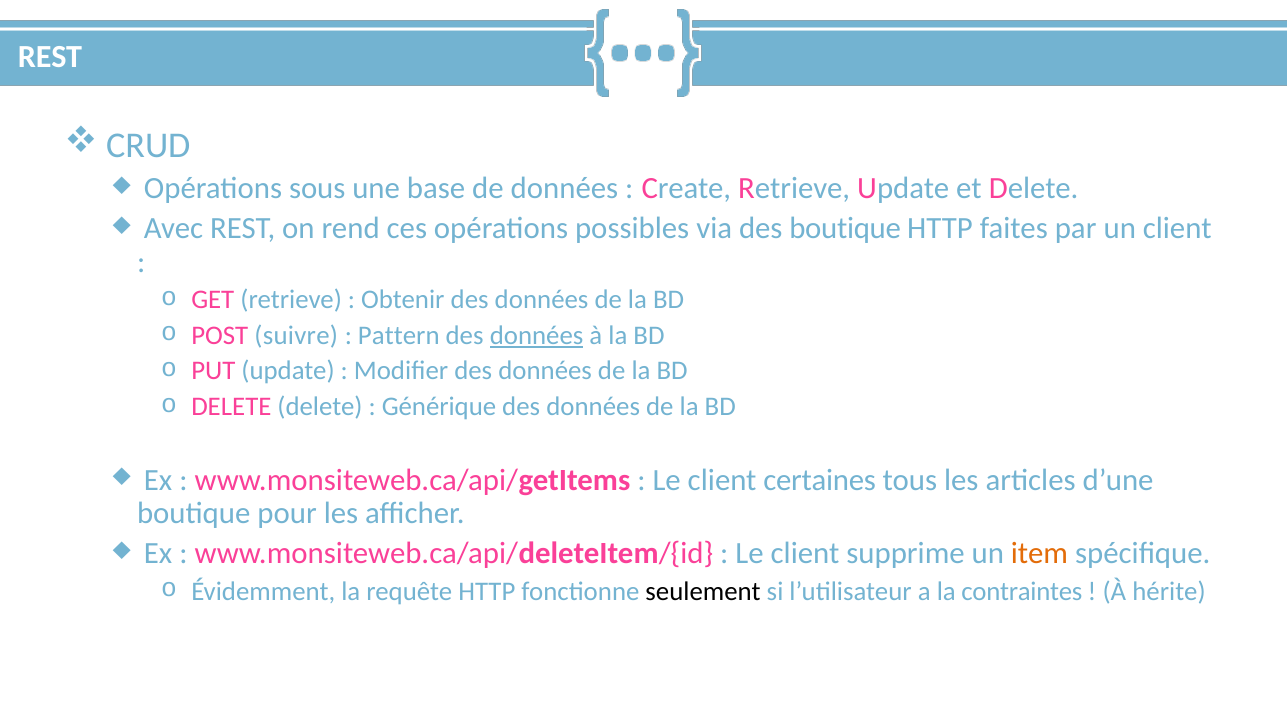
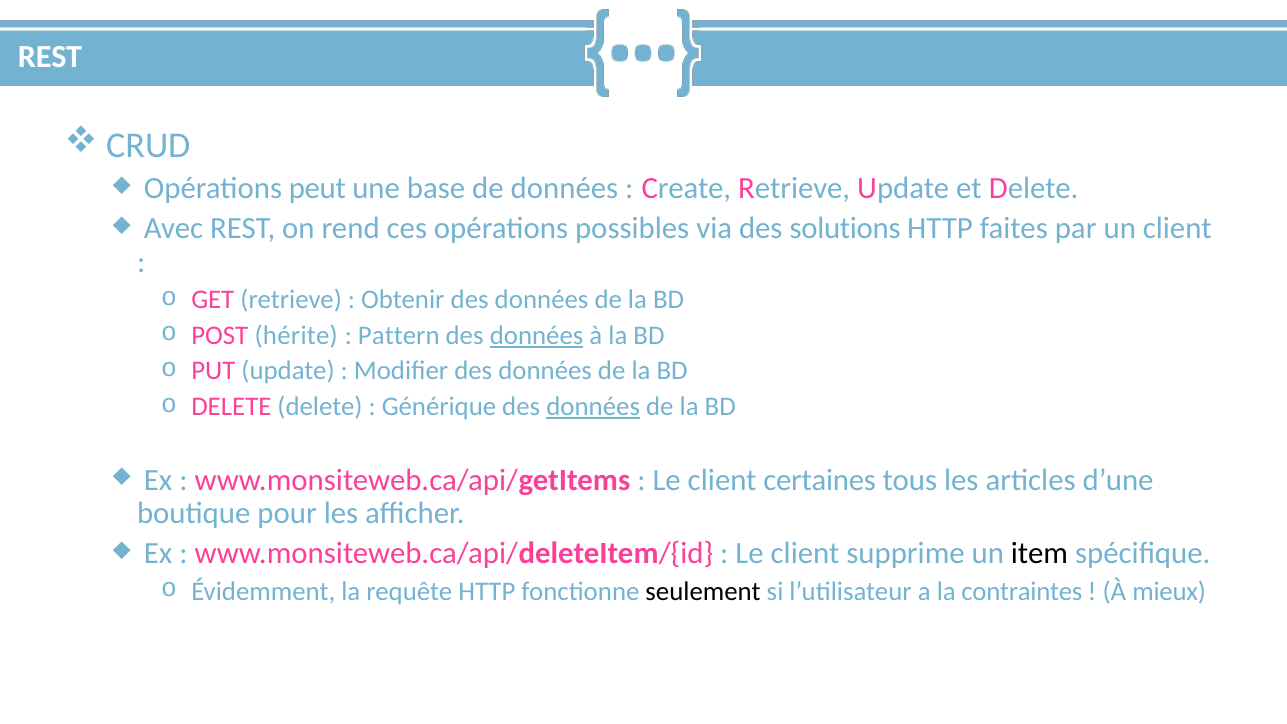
sous: sous -> peut
des boutique: boutique -> solutions
suivre: suivre -> hérite
données at (593, 407) underline: none -> present
item colour: orange -> black
hérite: hérite -> mieux
